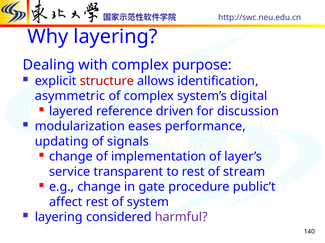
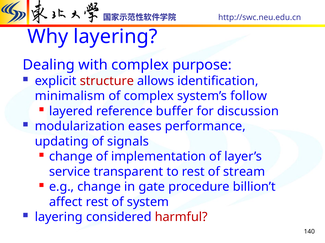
asymmetric: asymmetric -> minimalism
digital: digital -> follow
driven: driven -> buffer
public’t: public’t -> billion’t
harmful colour: purple -> red
